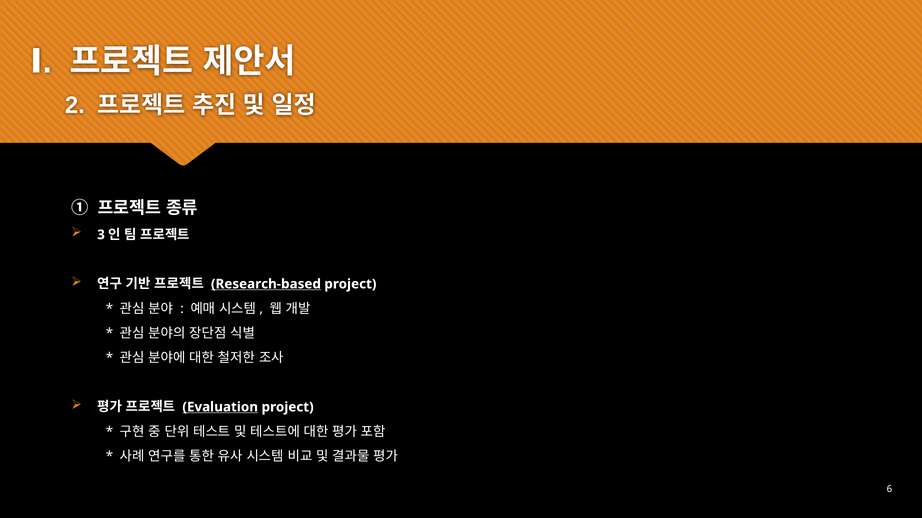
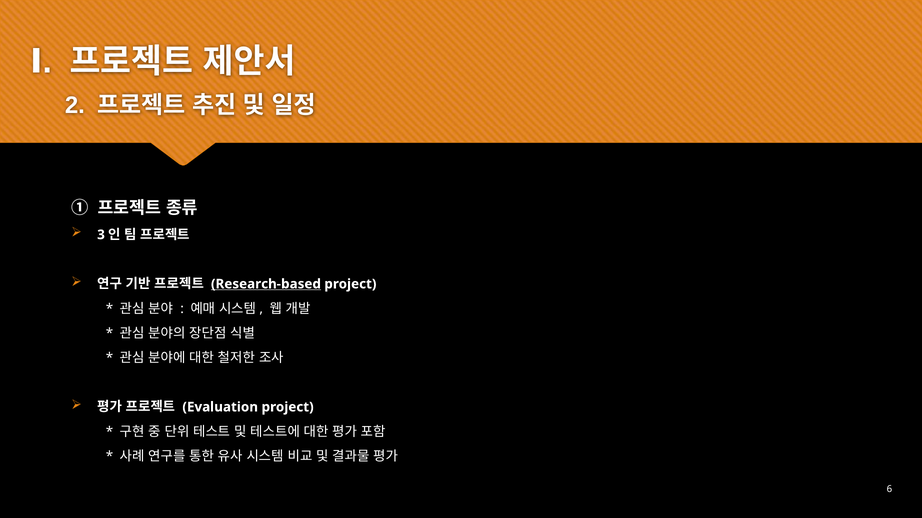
Evaluation underline: present -> none
